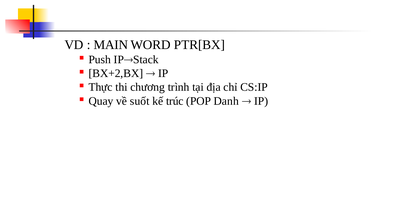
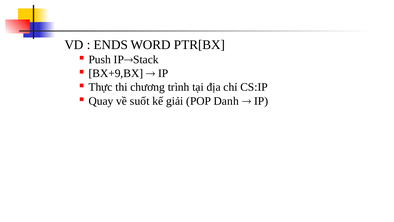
MAIN: MAIN -> ENDS
BX+2,BX: BX+2,BX -> BX+9,BX
trúc: trúc -> giải
